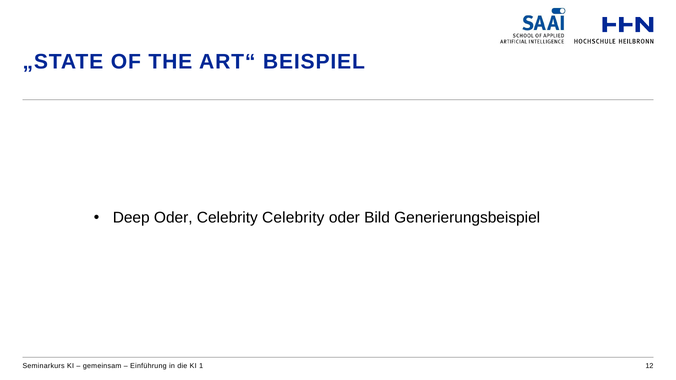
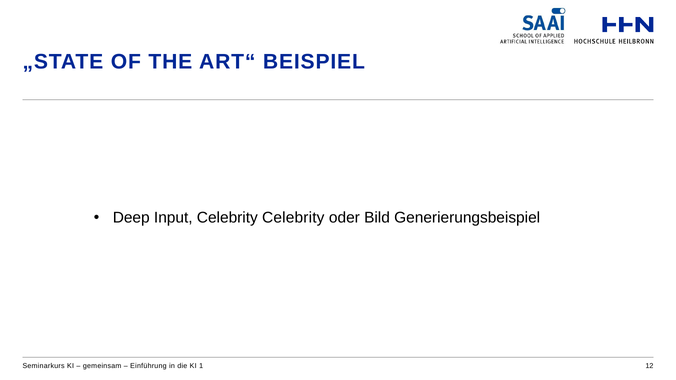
Deep Oder: Oder -> Input
